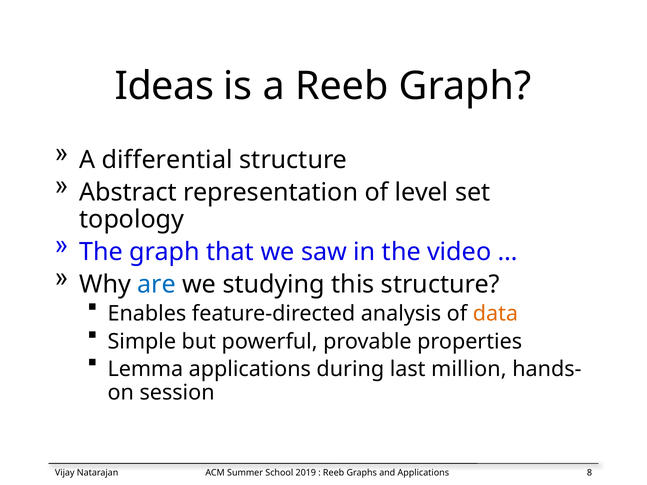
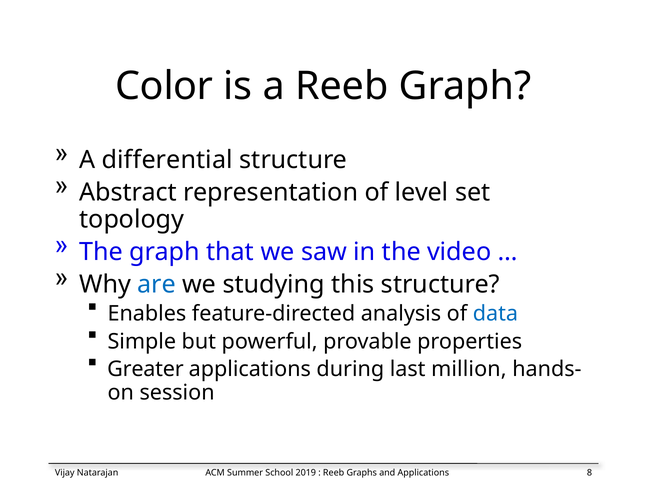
Ideas: Ideas -> Color
data colour: orange -> blue
Lemma: Lemma -> Greater
